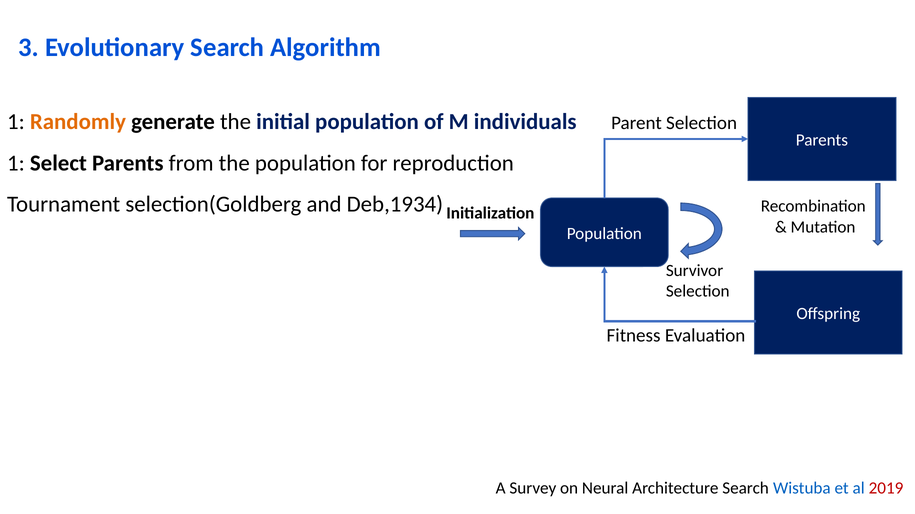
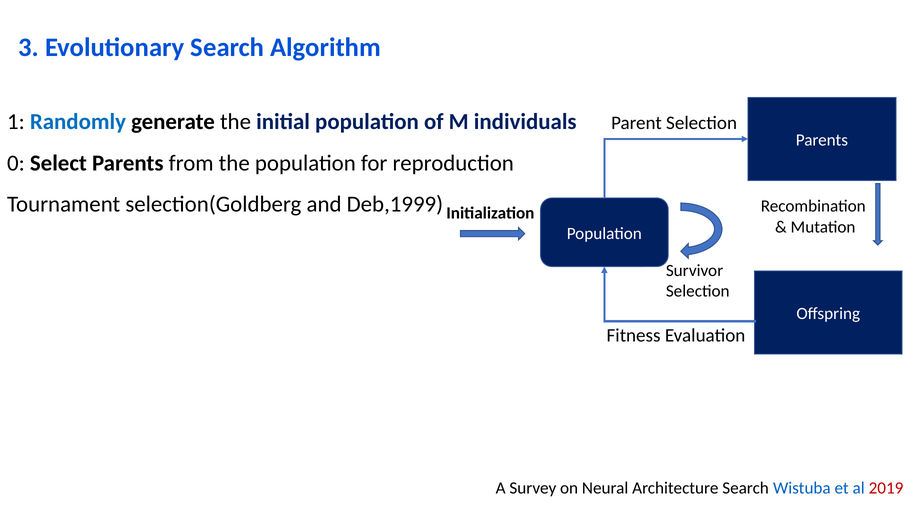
Randomly colour: orange -> blue
1 at (16, 163): 1 -> 0
Deb,1934: Deb,1934 -> Deb,1999
